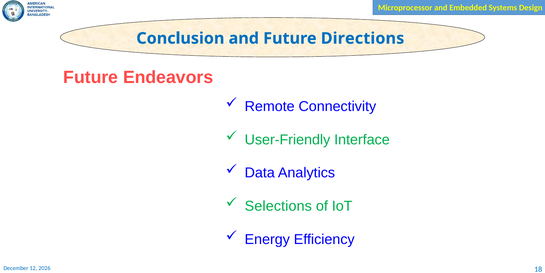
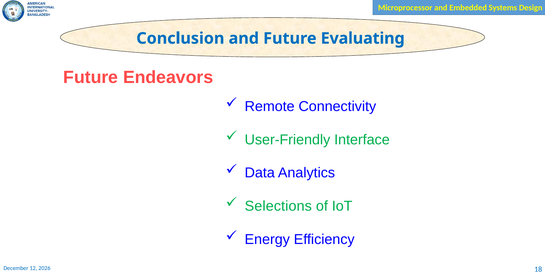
Directions: Directions -> Evaluating
